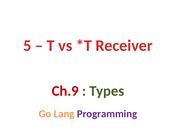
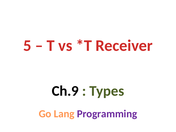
Ch.9 colour: red -> black
